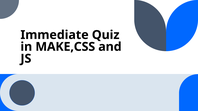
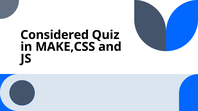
Immediate: Immediate -> Considered
